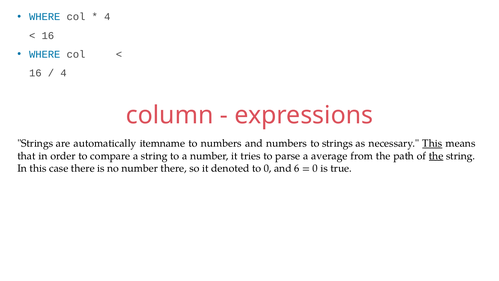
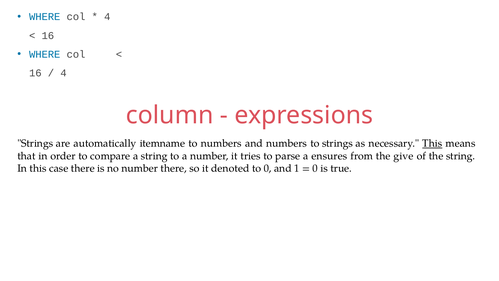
average: average -> ensures
path: path -> give
the at (436, 156) underline: present -> none
6: 6 -> 1
